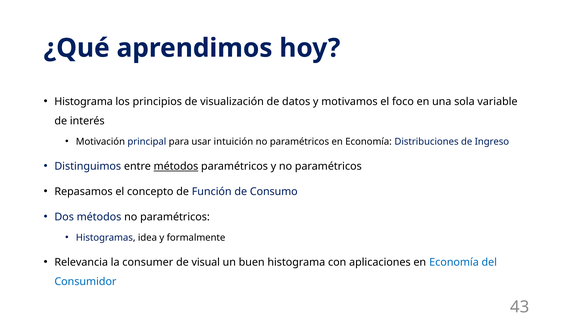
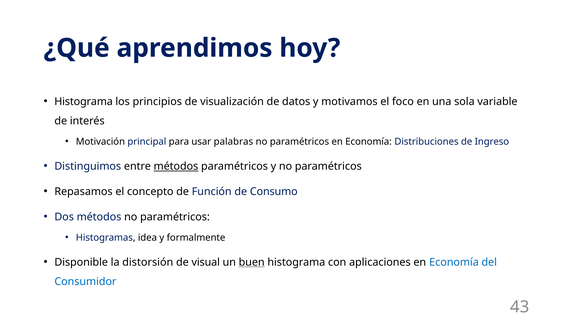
intuición: intuición -> palabras
Relevancia: Relevancia -> Disponible
consumer: consumer -> distorsión
buen underline: none -> present
